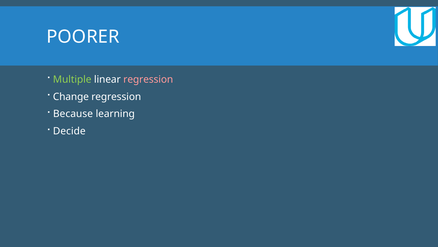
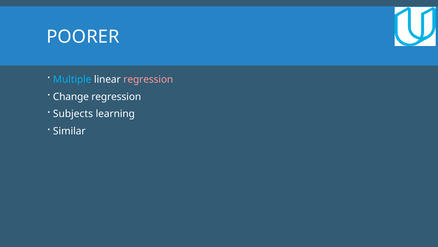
Multiple colour: light green -> light blue
Because: Because -> Subjects
Decide: Decide -> Similar
